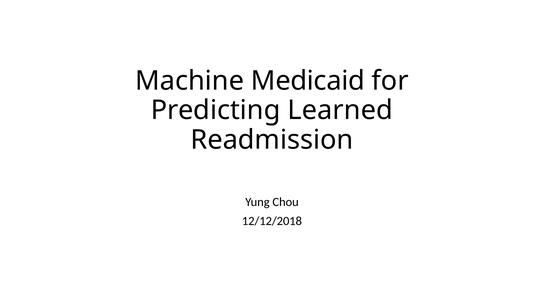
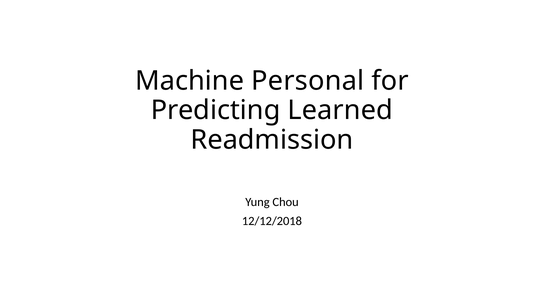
Medicaid: Medicaid -> Personal
